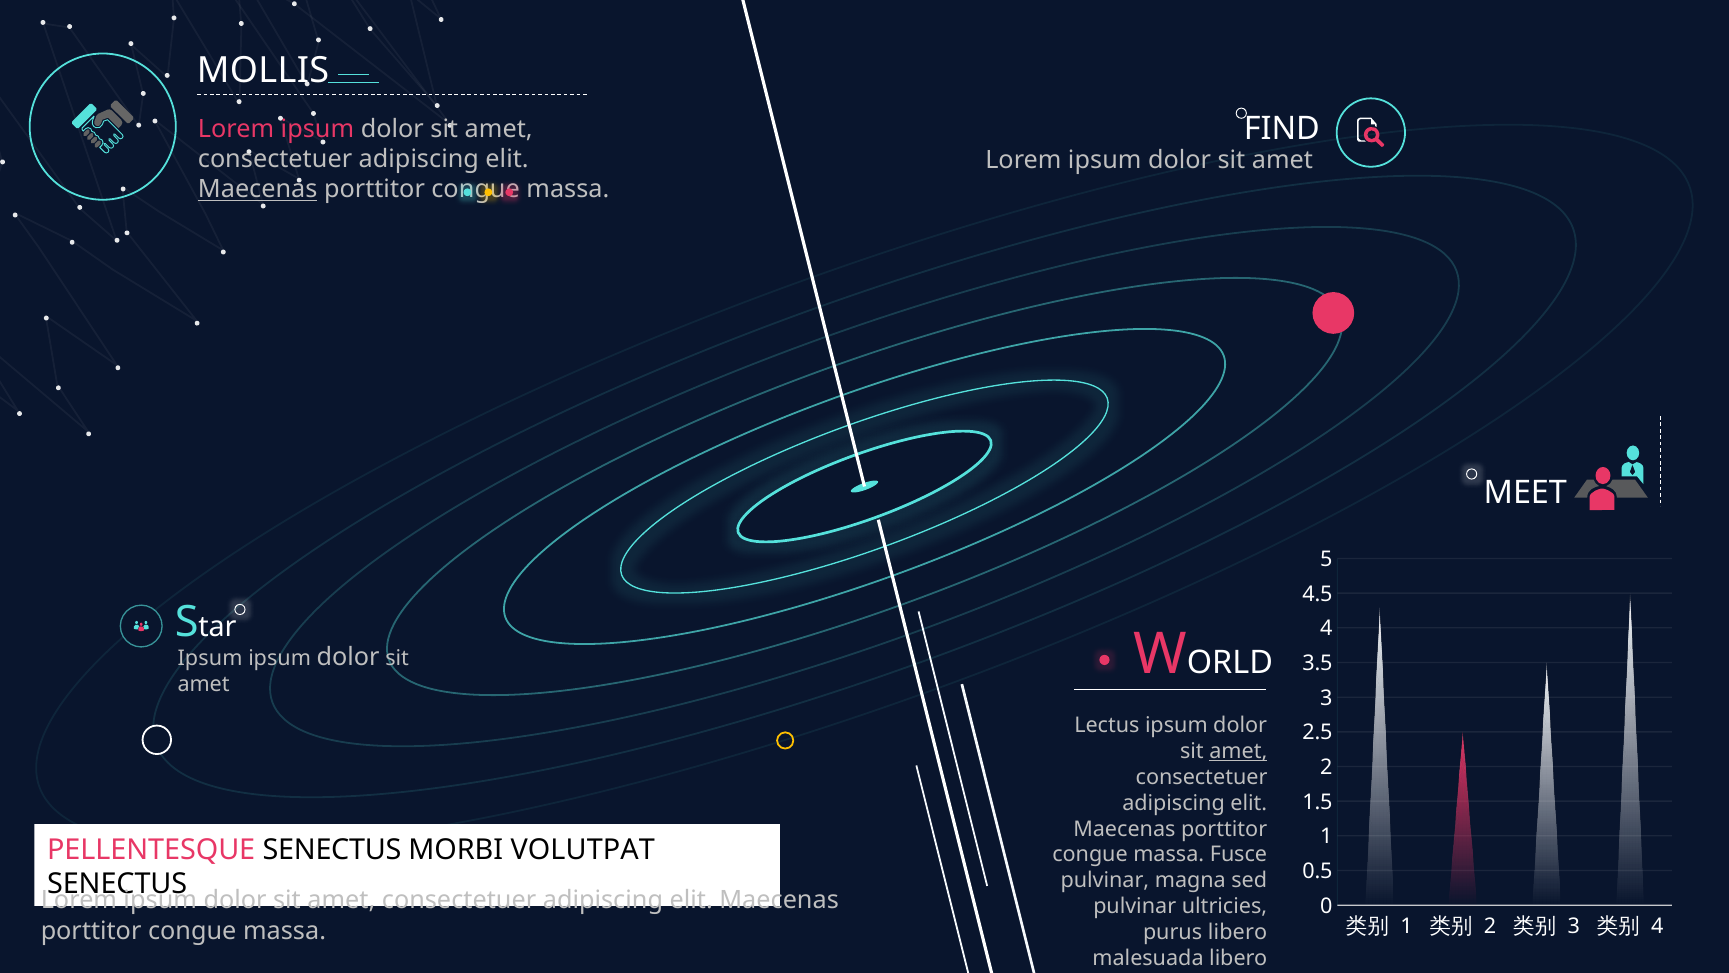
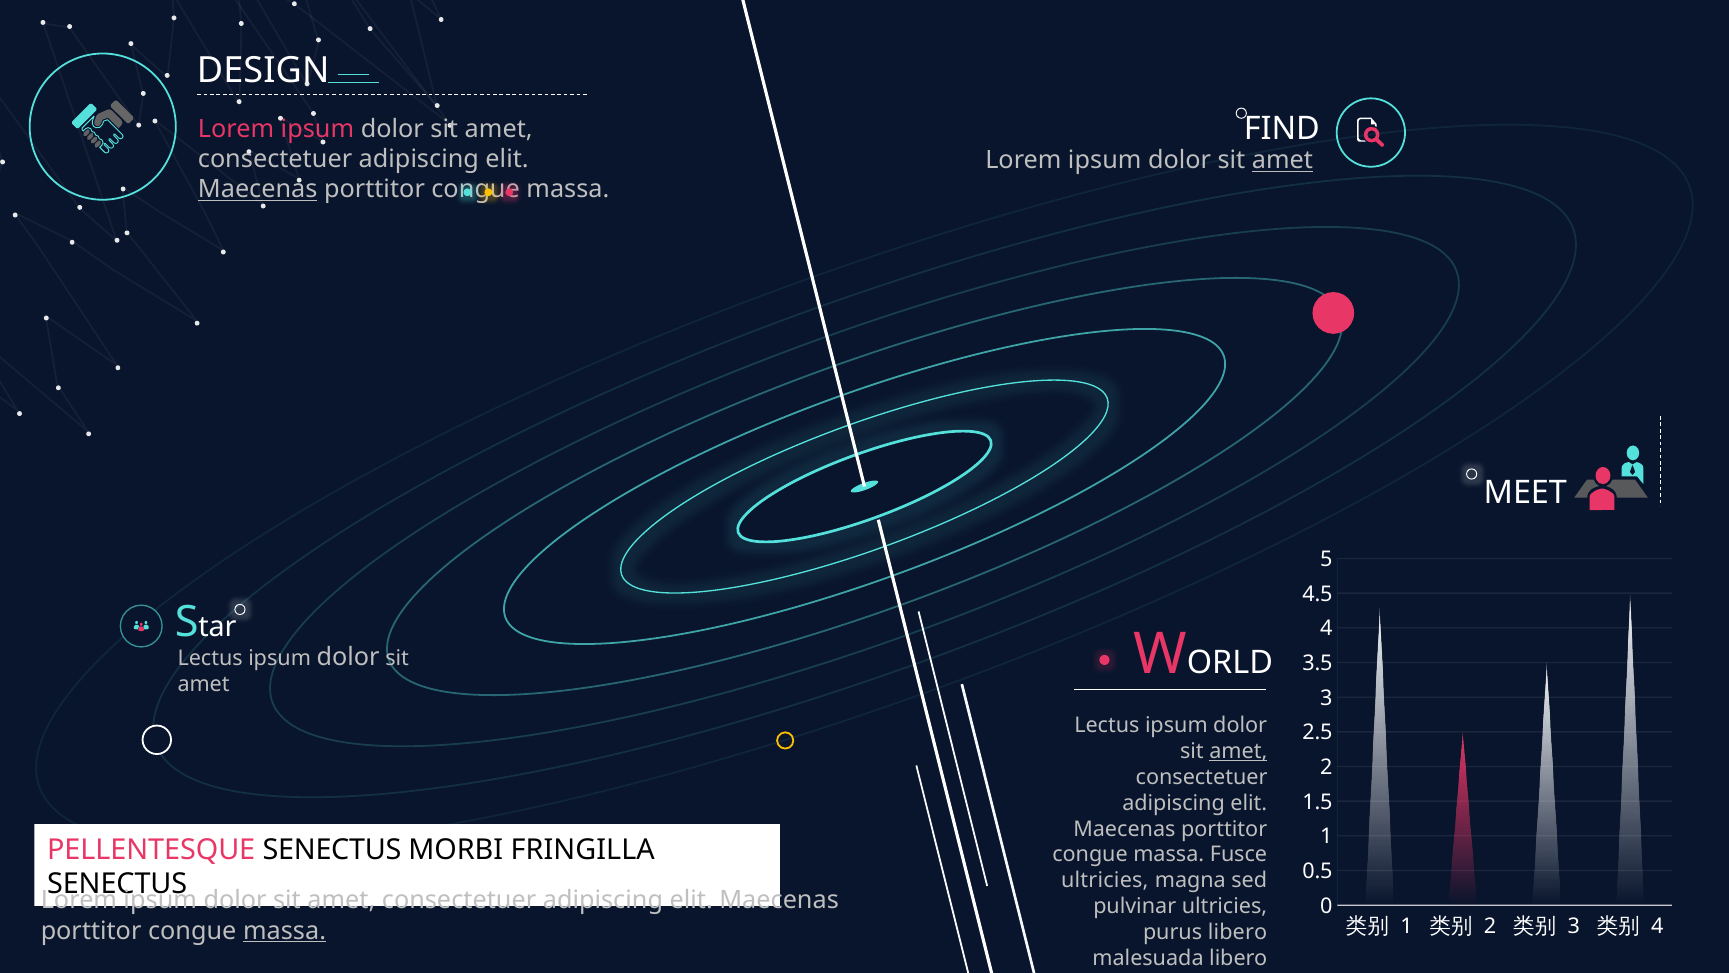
MOLLIS: MOLLIS -> DESIGN
amet at (1282, 161) underline: none -> present
Ipsum at (210, 658): Ipsum -> Lectus
VOLUTPAT: VOLUTPAT -> FRINGILLA
pulvinar at (1105, 880): pulvinar -> ultricies
massa at (285, 930) underline: none -> present
